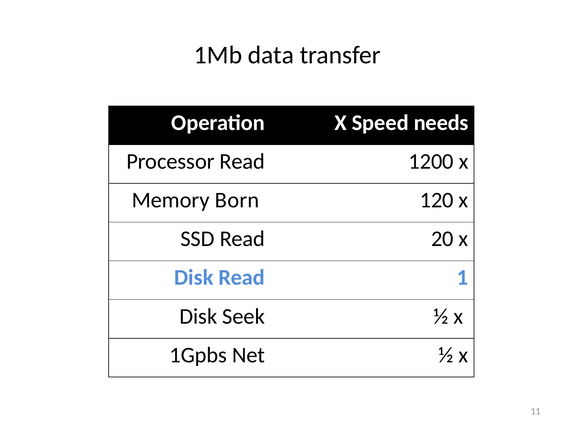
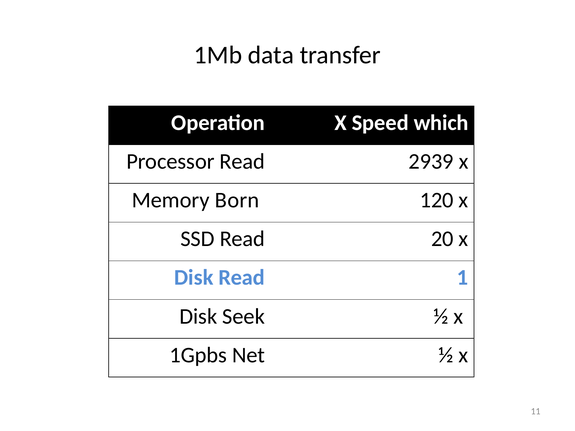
needs: needs -> which
1200: 1200 -> 2939
